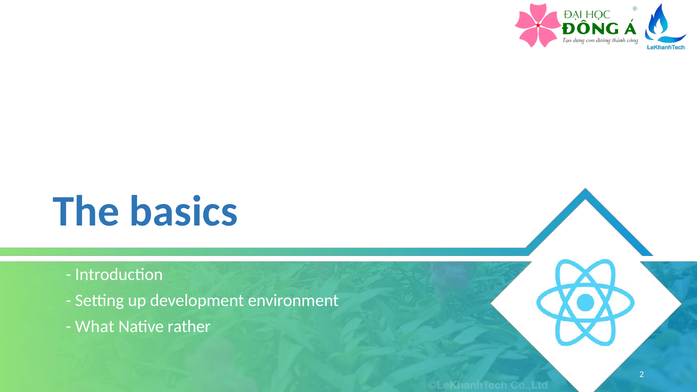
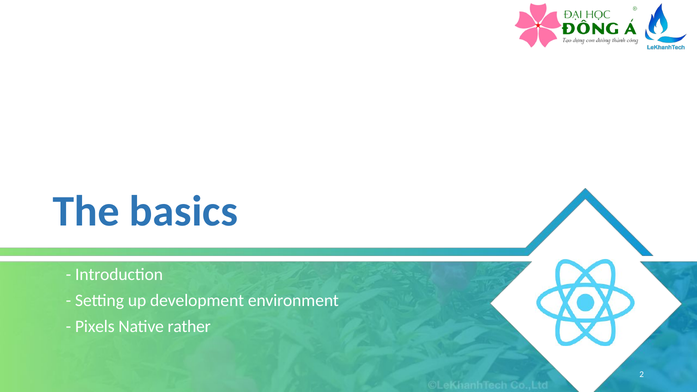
What: What -> Pixels
